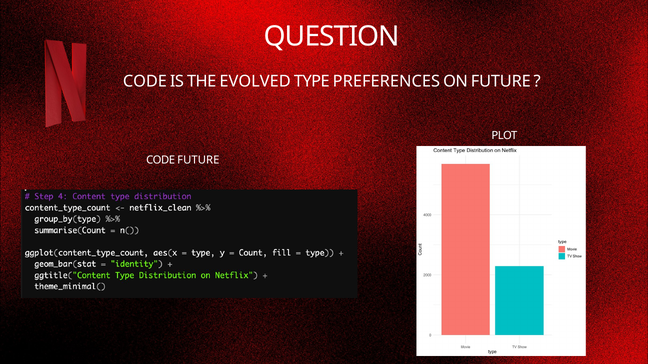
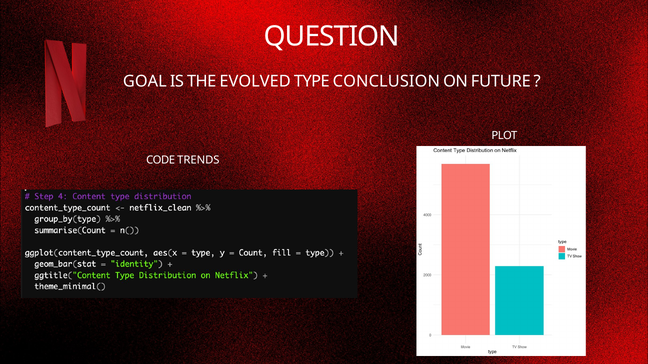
CODE at (145, 81): CODE -> GOAL
PREFERENCES: PREFERENCES -> CONCLUSION
CODE FUTURE: FUTURE -> TRENDS
